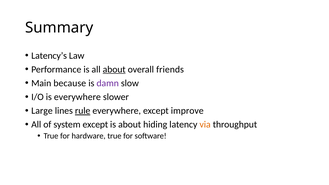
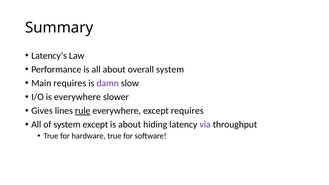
about at (114, 69) underline: present -> none
overall friends: friends -> system
Main because: because -> requires
Large: Large -> Gives
except improve: improve -> requires
via colour: orange -> purple
